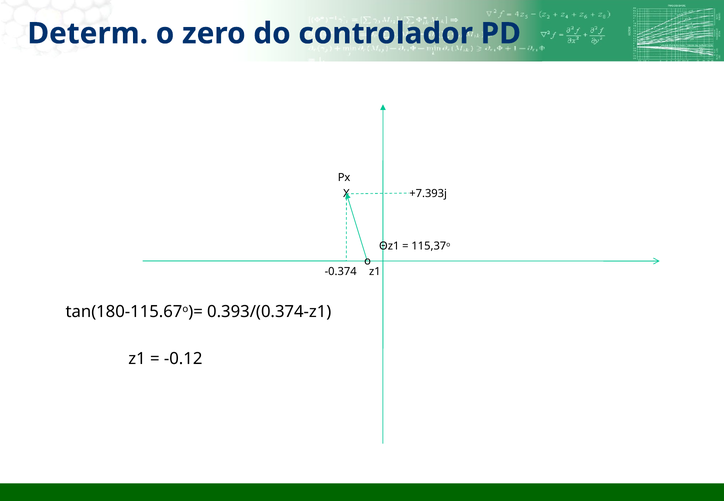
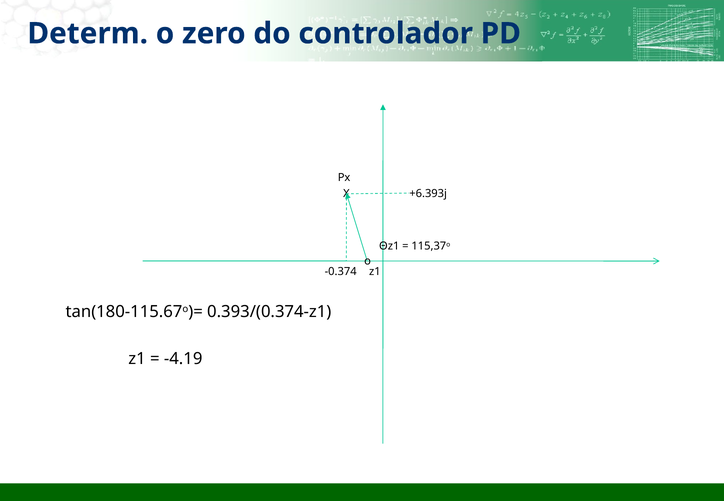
+7.393j: +7.393j -> +6.393j
-0.12: -0.12 -> -4.19
